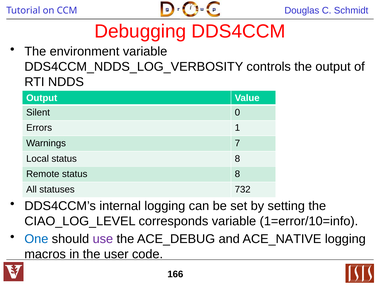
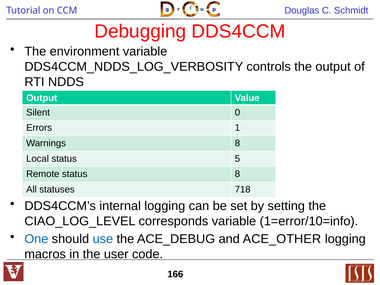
Warnings 7: 7 -> 8
Local status 8: 8 -> 5
732: 732 -> 718
use colour: purple -> blue
ACE_NATIVE: ACE_NATIVE -> ACE_OTHER
